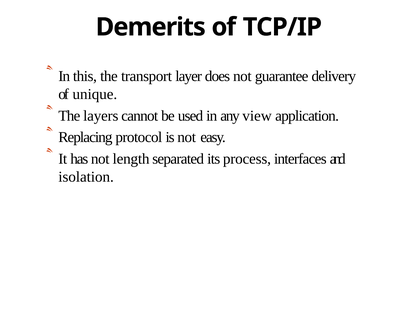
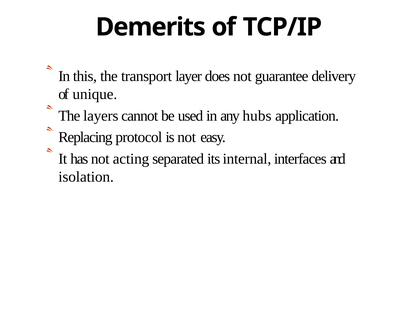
view: view -> hubs
length: length -> acting
process: process -> internal
